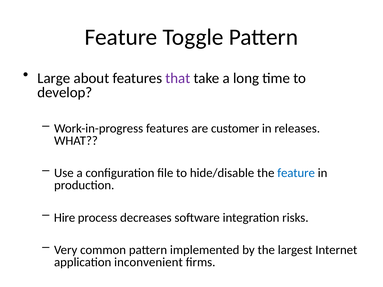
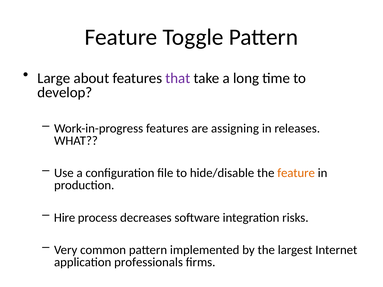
customer: customer -> assigning
feature at (296, 173) colour: blue -> orange
inconvenient: inconvenient -> professionals
